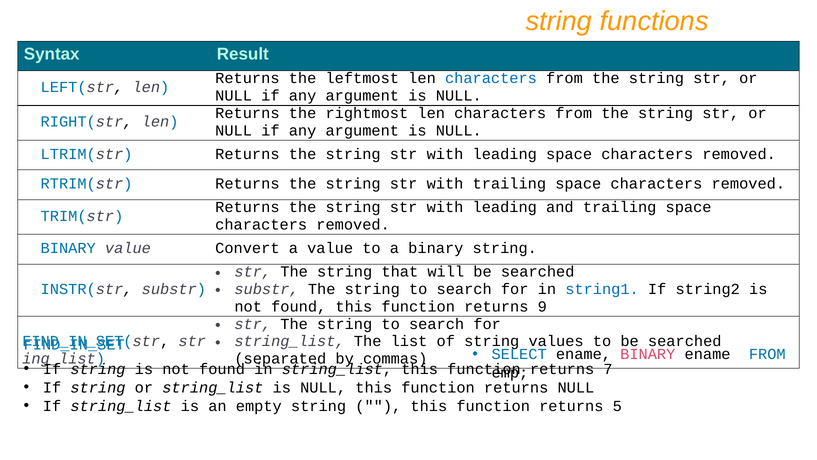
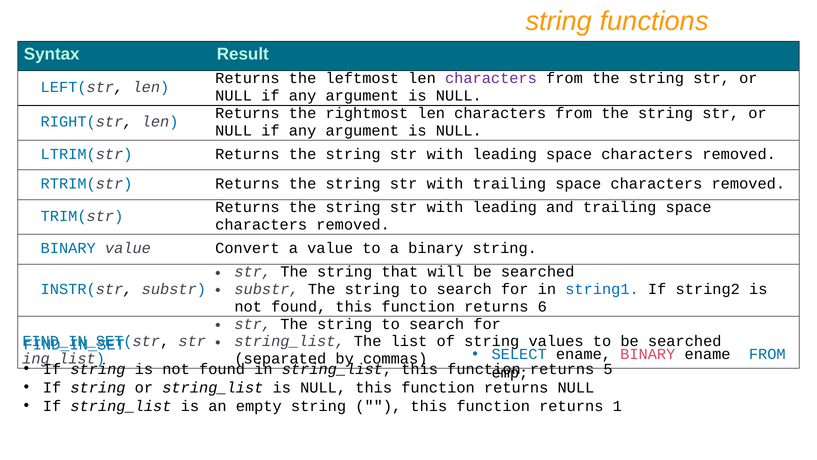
characters at (491, 78) colour: blue -> purple
9: 9 -> 6
7: 7 -> 5
5: 5 -> 1
